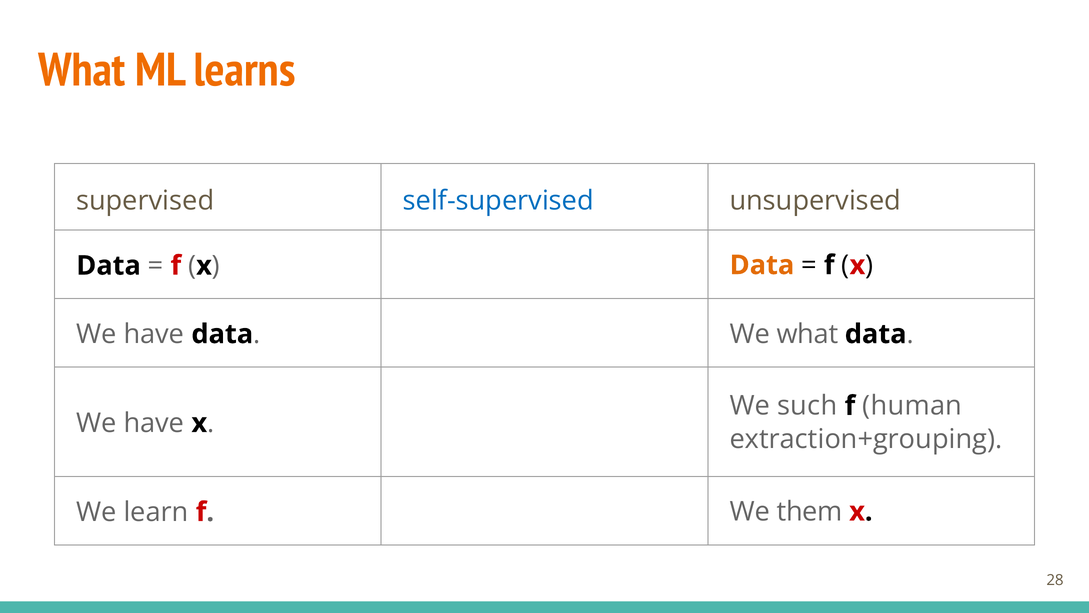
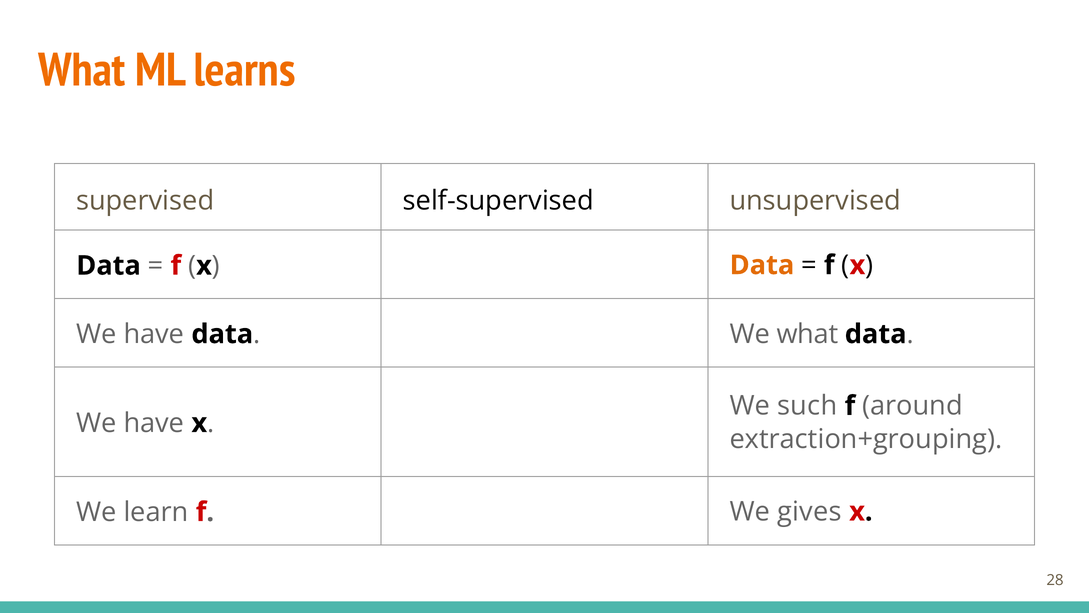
self-supervised colour: blue -> black
human: human -> around
them: them -> gives
